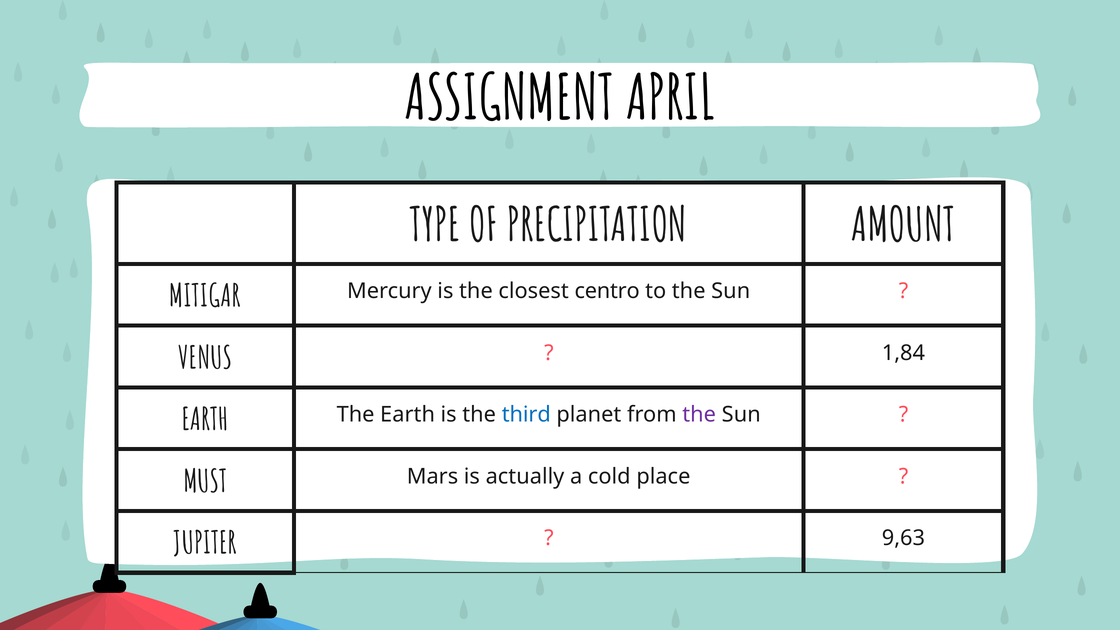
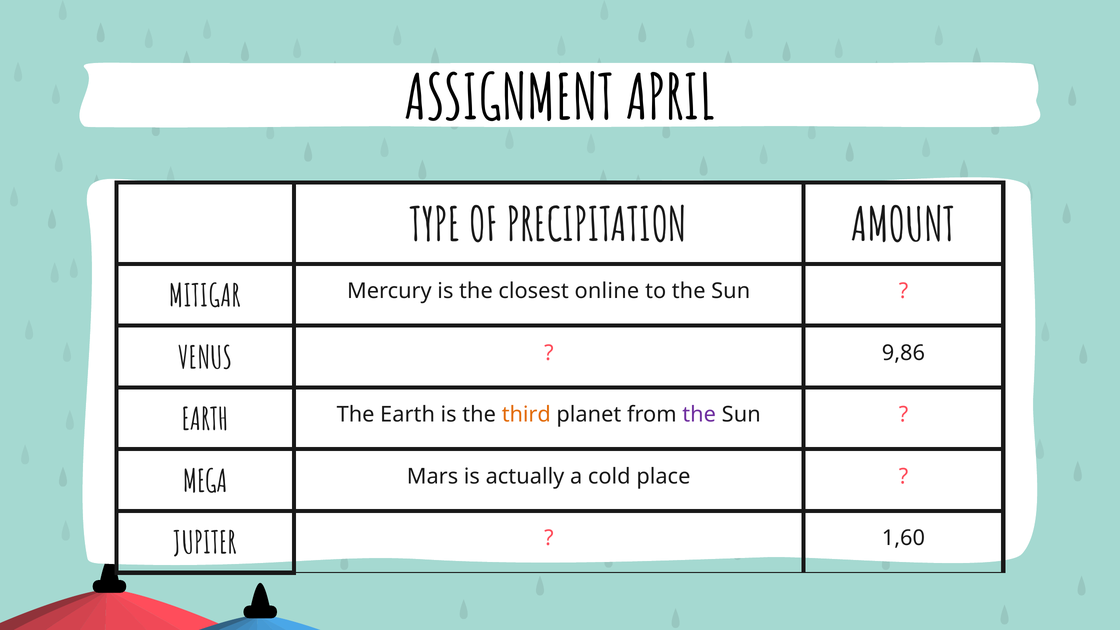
centro: centro -> online
1,84: 1,84 -> 9,86
third colour: blue -> orange
MUST: MUST -> MEGA
9,63: 9,63 -> 1,60
